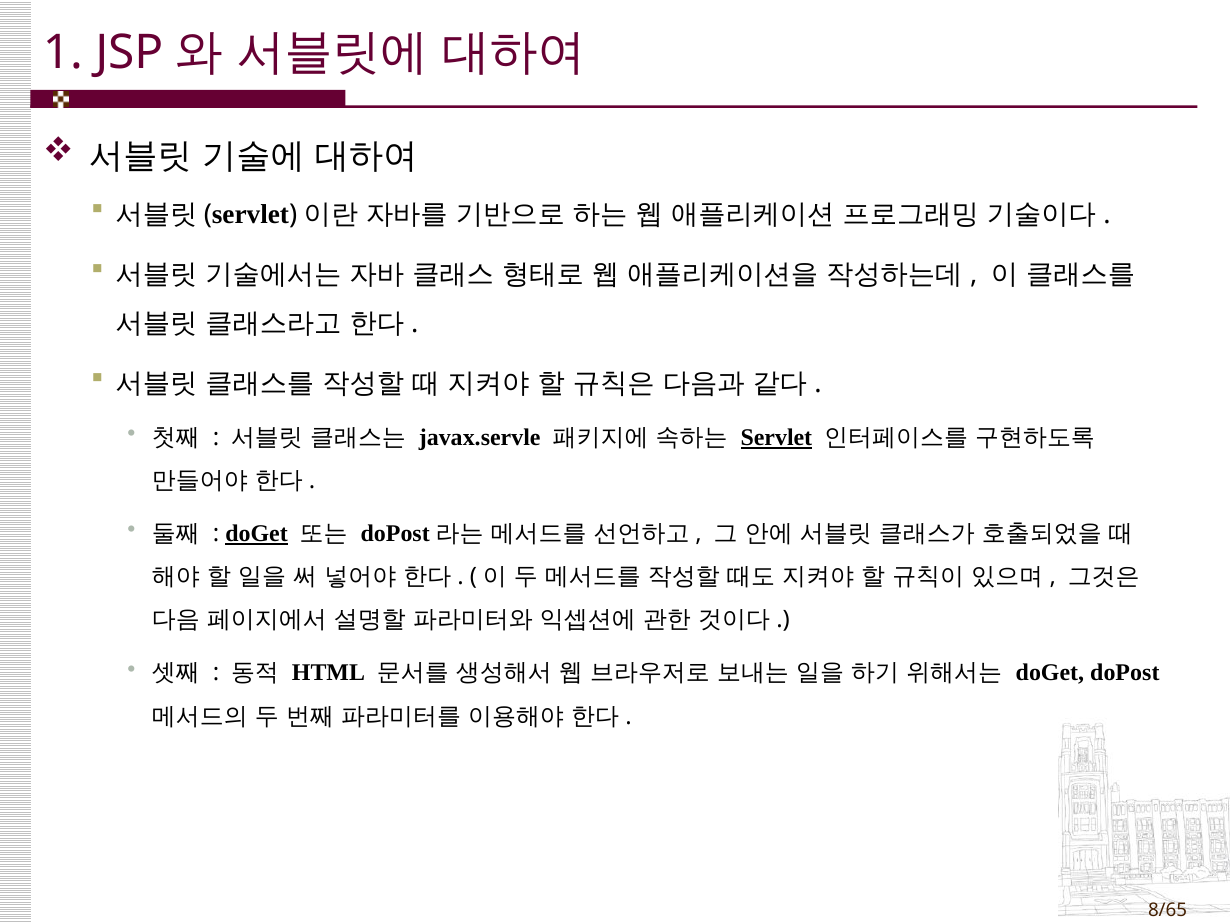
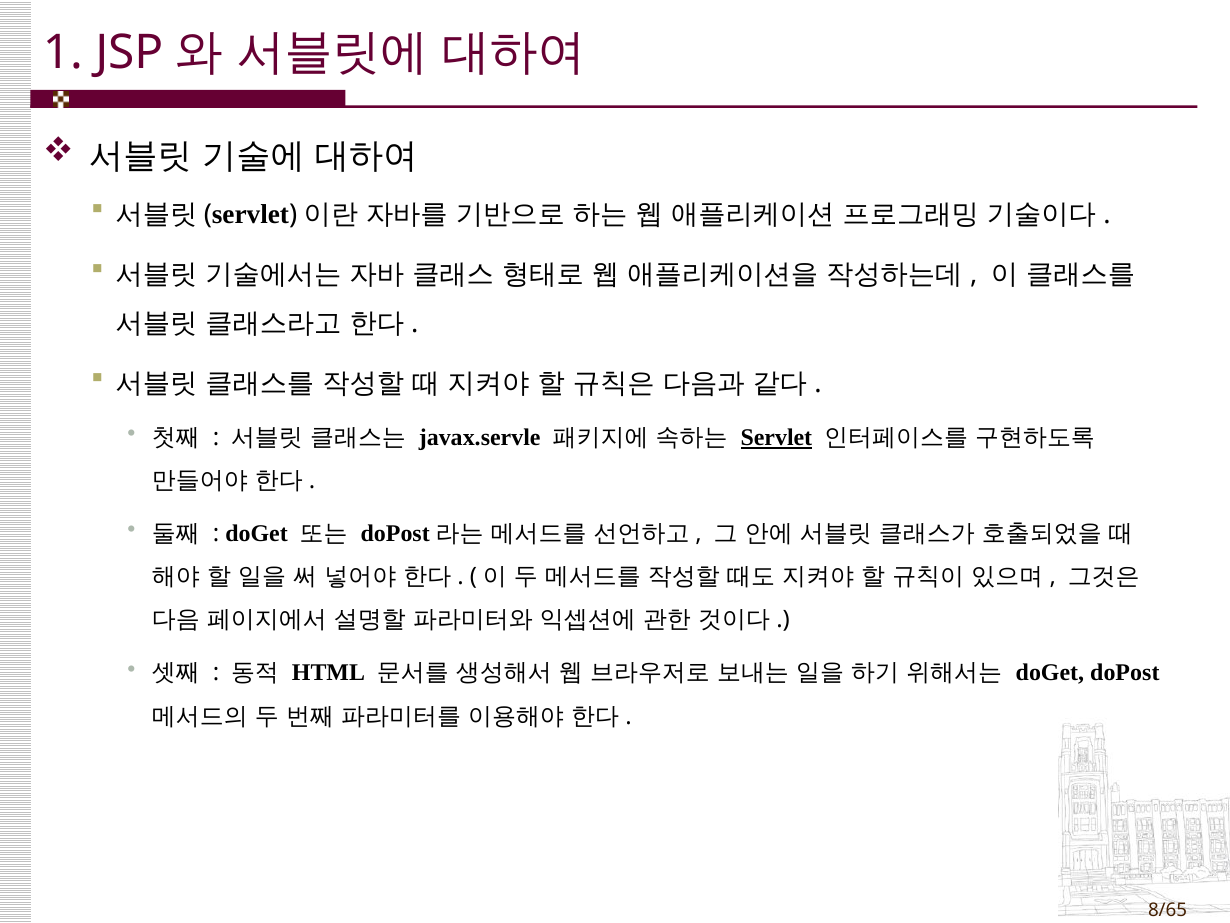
doGet at (257, 534) underline: present -> none
